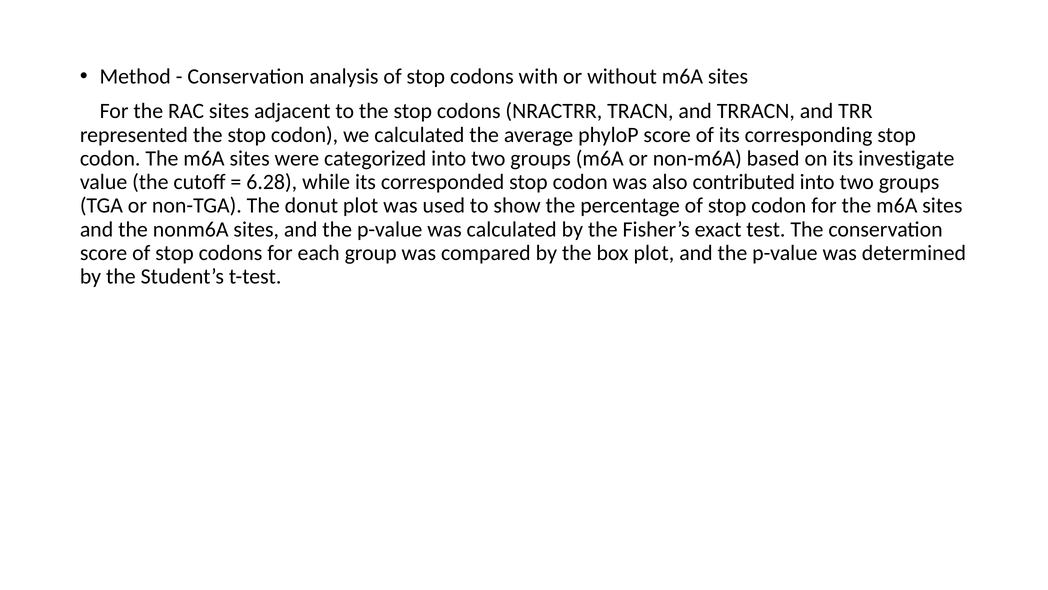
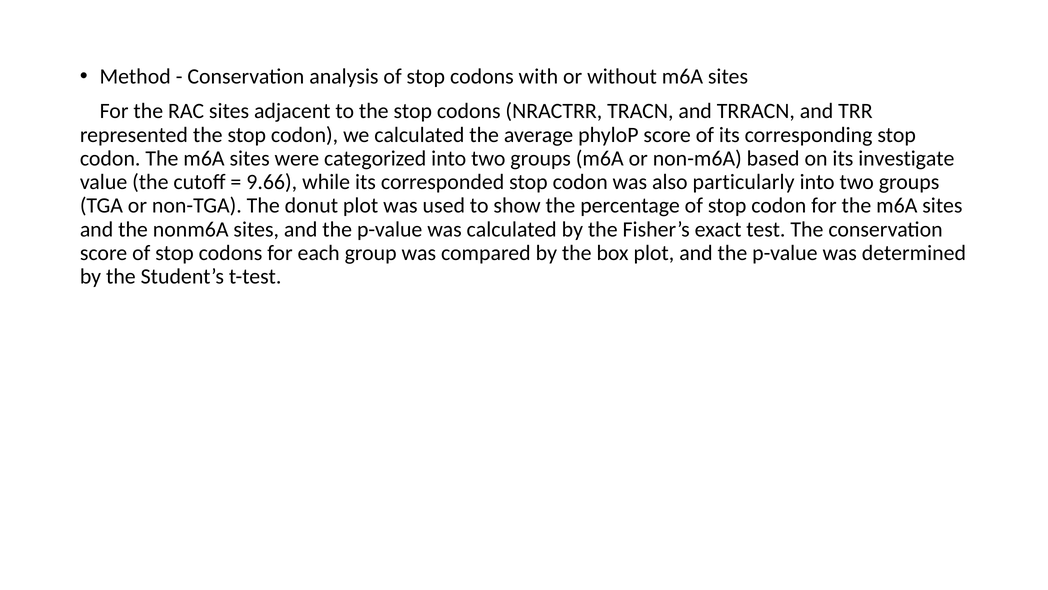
6.28: 6.28 -> 9.66
contributed: contributed -> particularly
